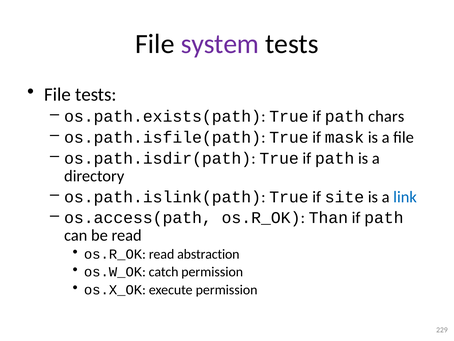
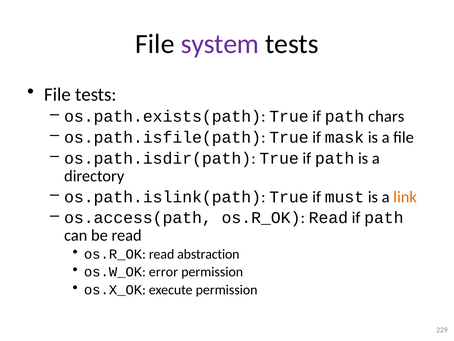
site: site -> must
link colour: blue -> orange
os.access(path os.R_OK Than: Than -> Read
catch: catch -> error
